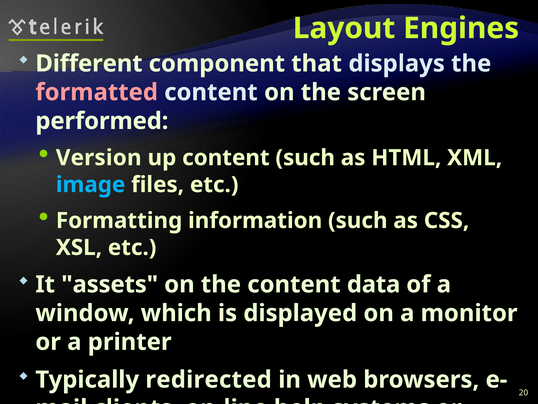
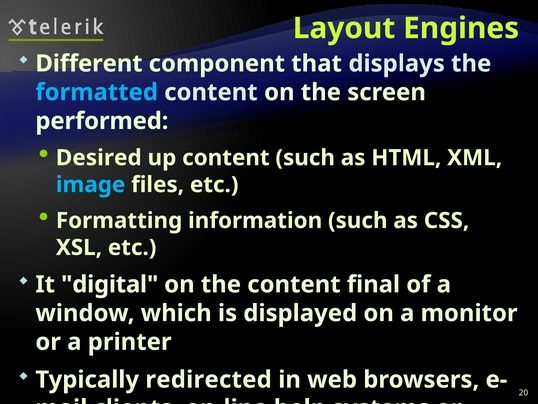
formatted colour: pink -> light blue
Version: Version -> Desired
assets: assets -> digital
data: data -> final
